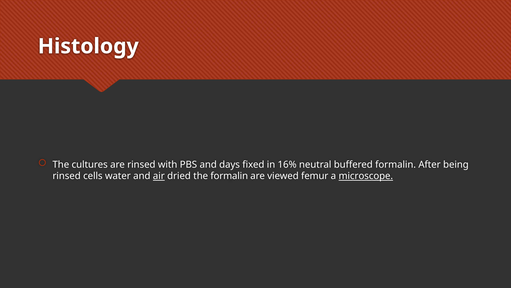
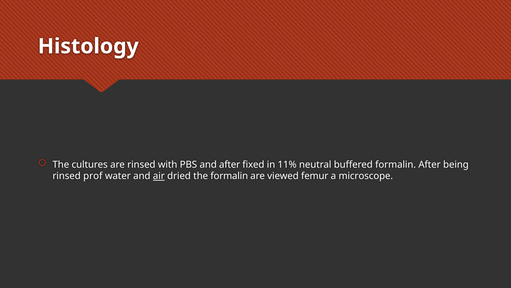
and days: days -> after
16%: 16% -> 11%
cells: cells -> prof
microscope underline: present -> none
